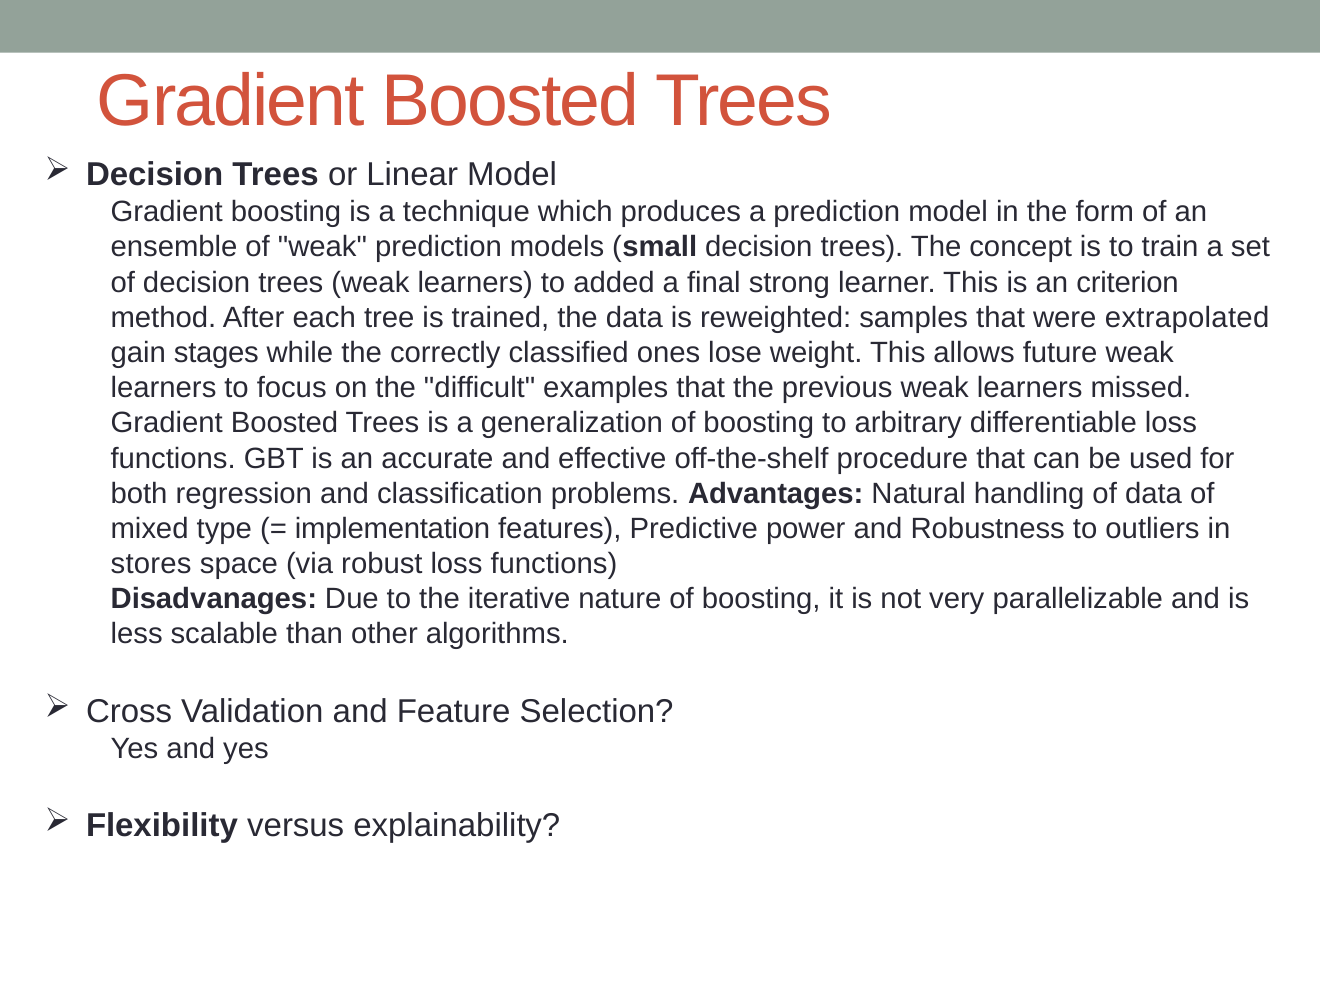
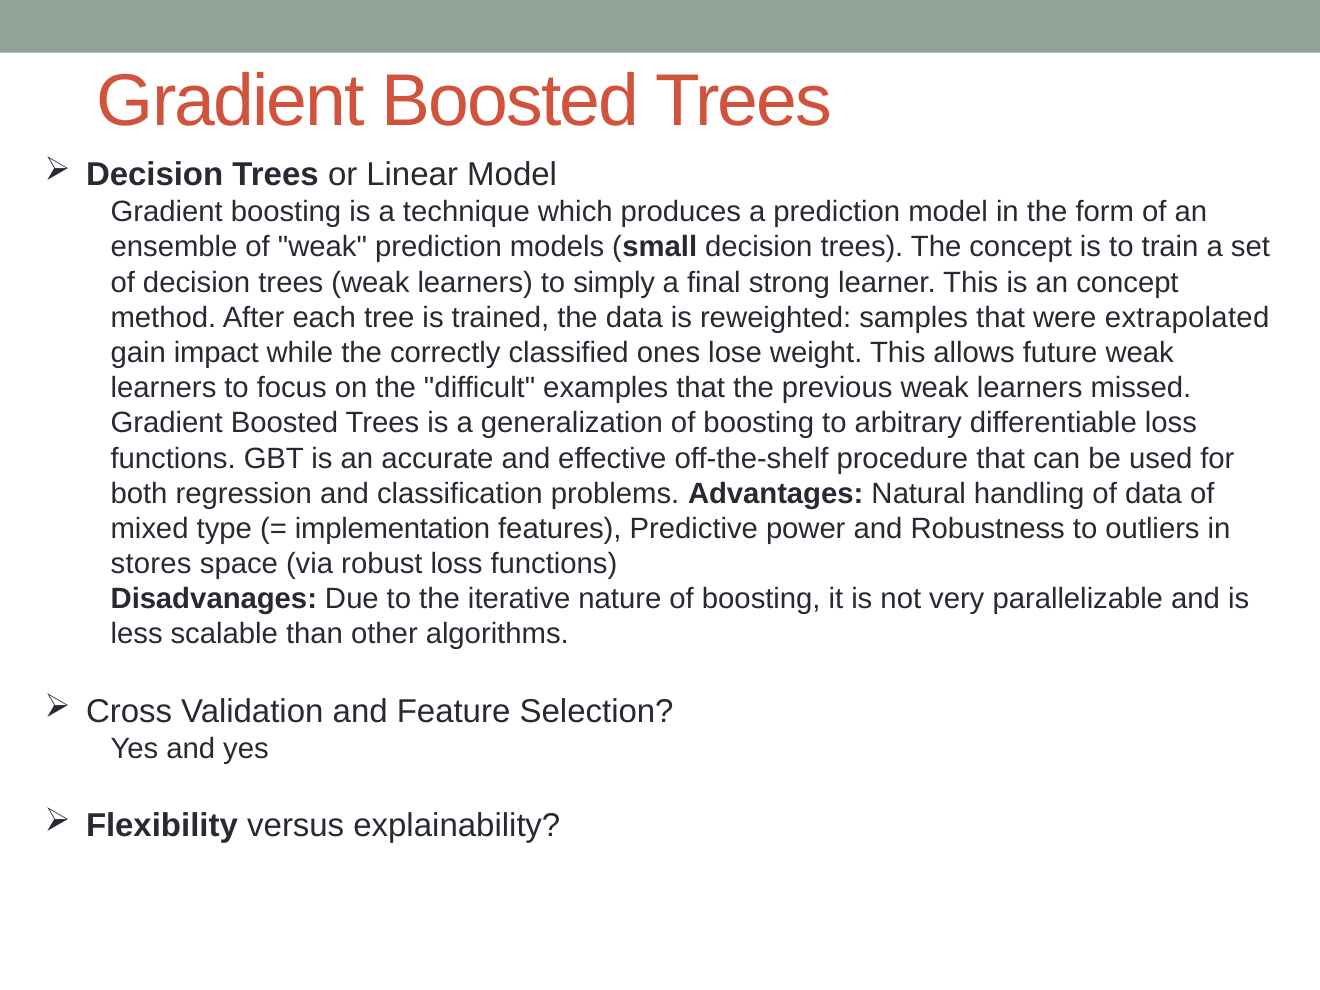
added: added -> simply
an criterion: criterion -> concept
stages: stages -> impact
